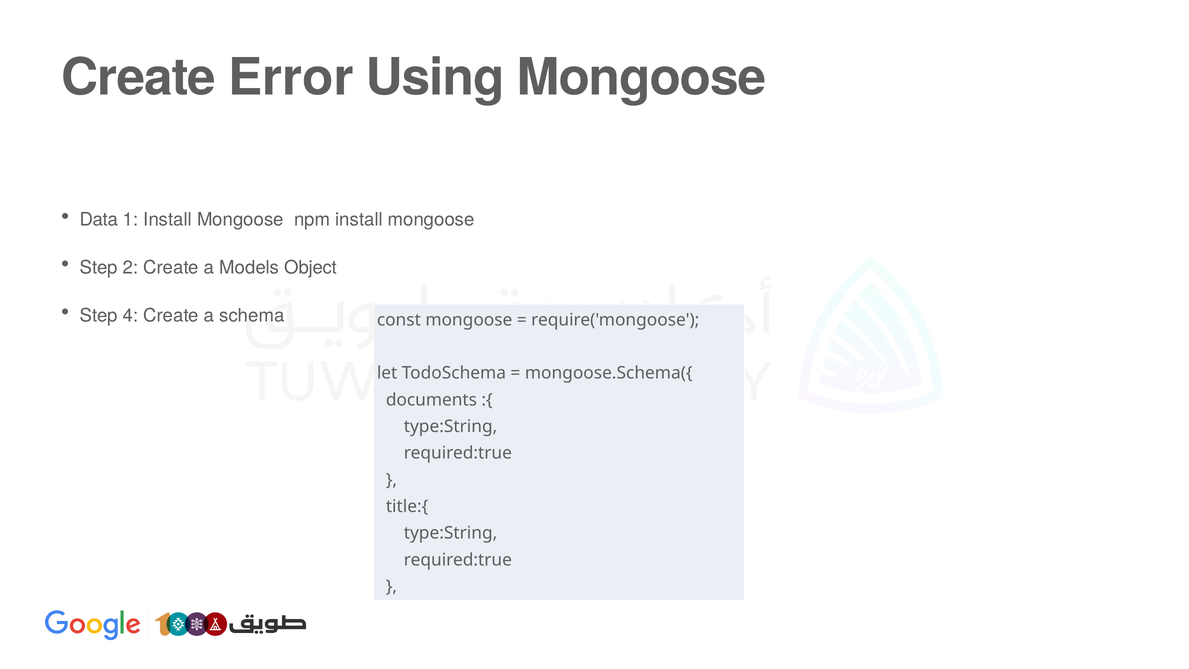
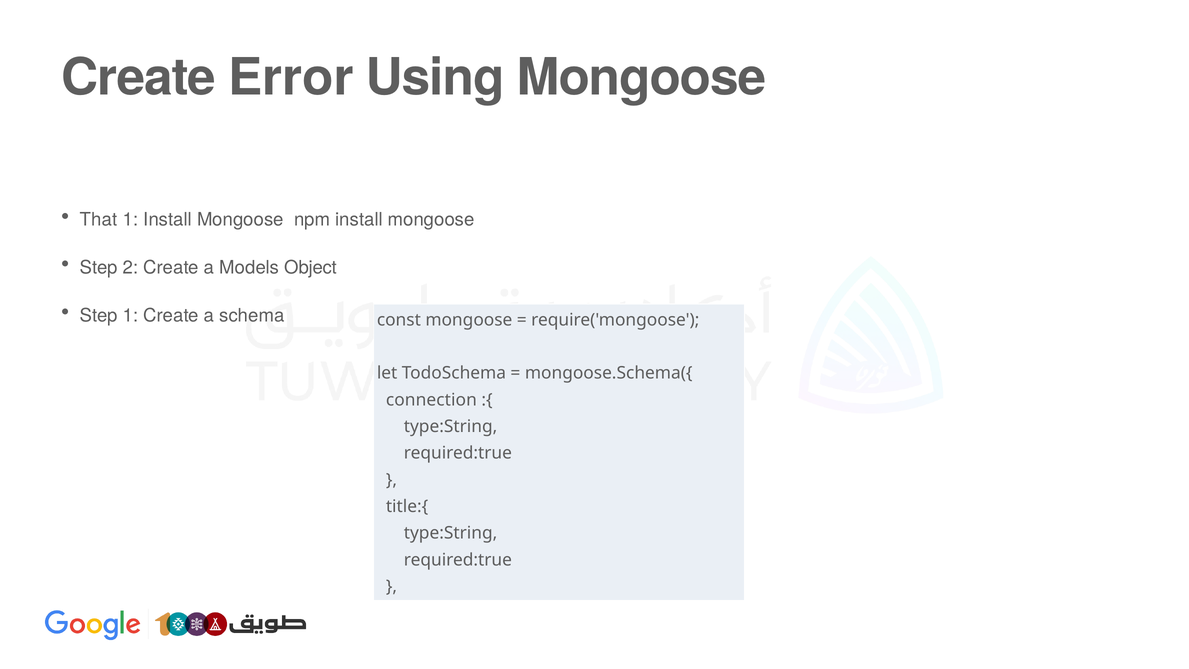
Data: Data -> That
Step 4: 4 -> 1
documents: documents -> connection
